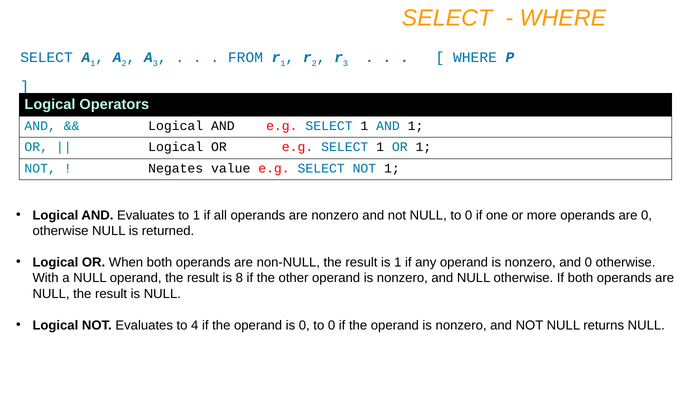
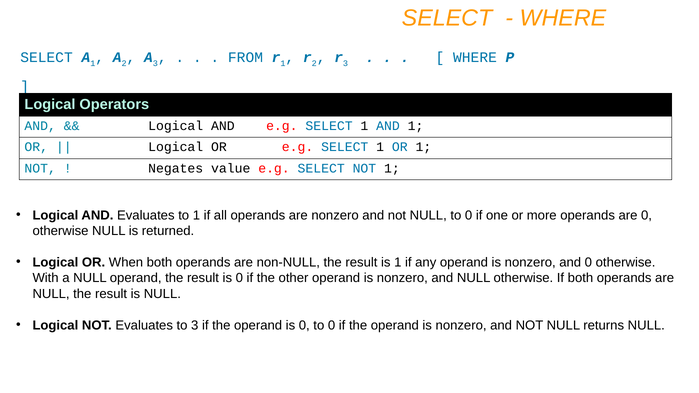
result is 8: 8 -> 0
to 4: 4 -> 3
